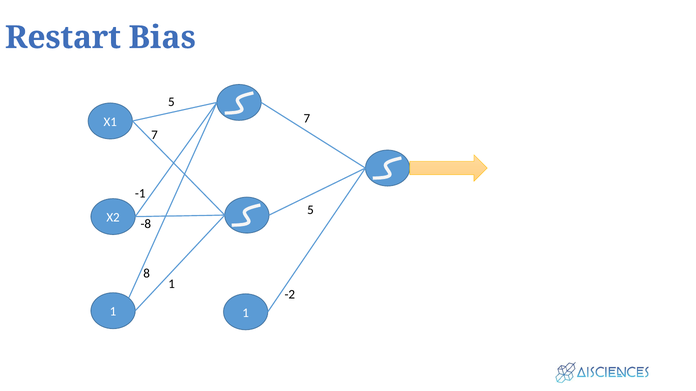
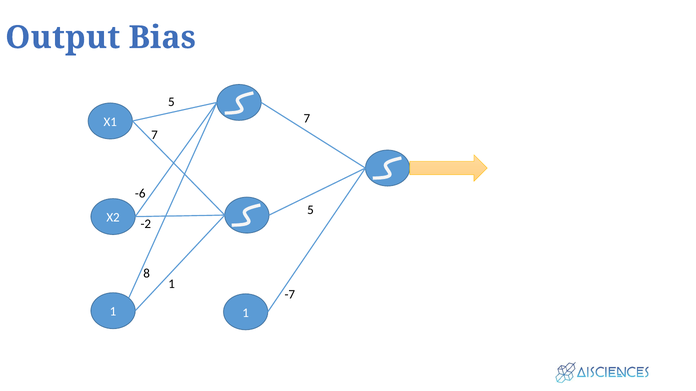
Restart: Restart -> Output
-1: -1 -> -6
-8: -8 -> -2
-2: -2 -> -7
